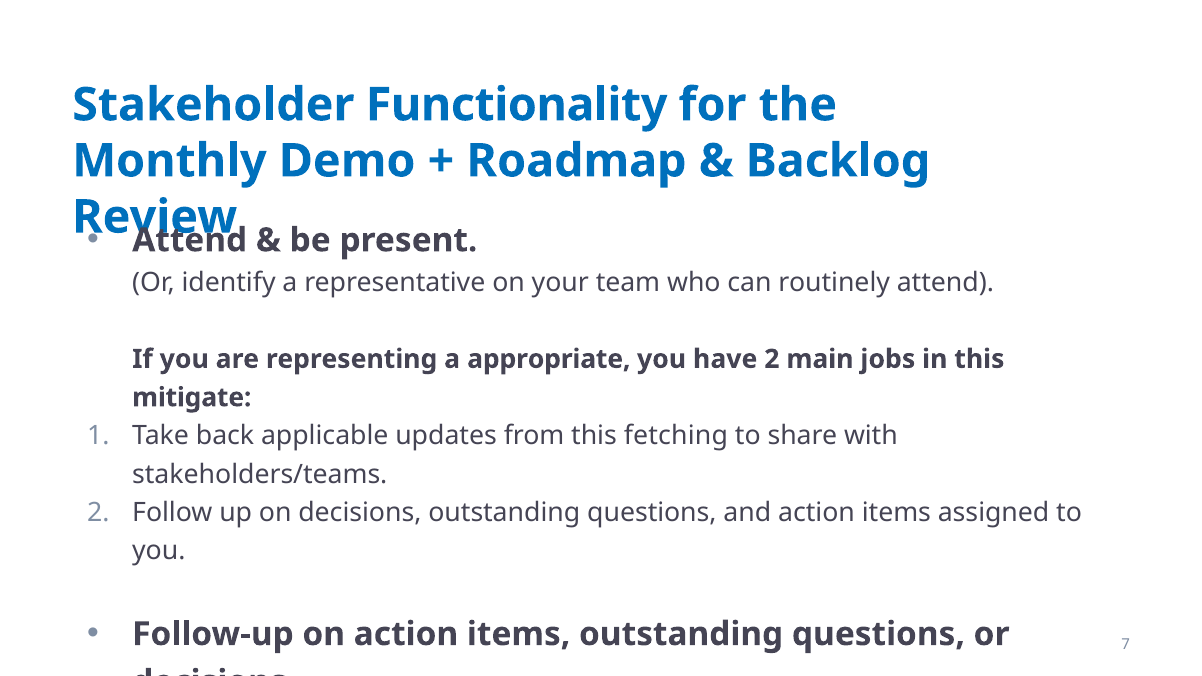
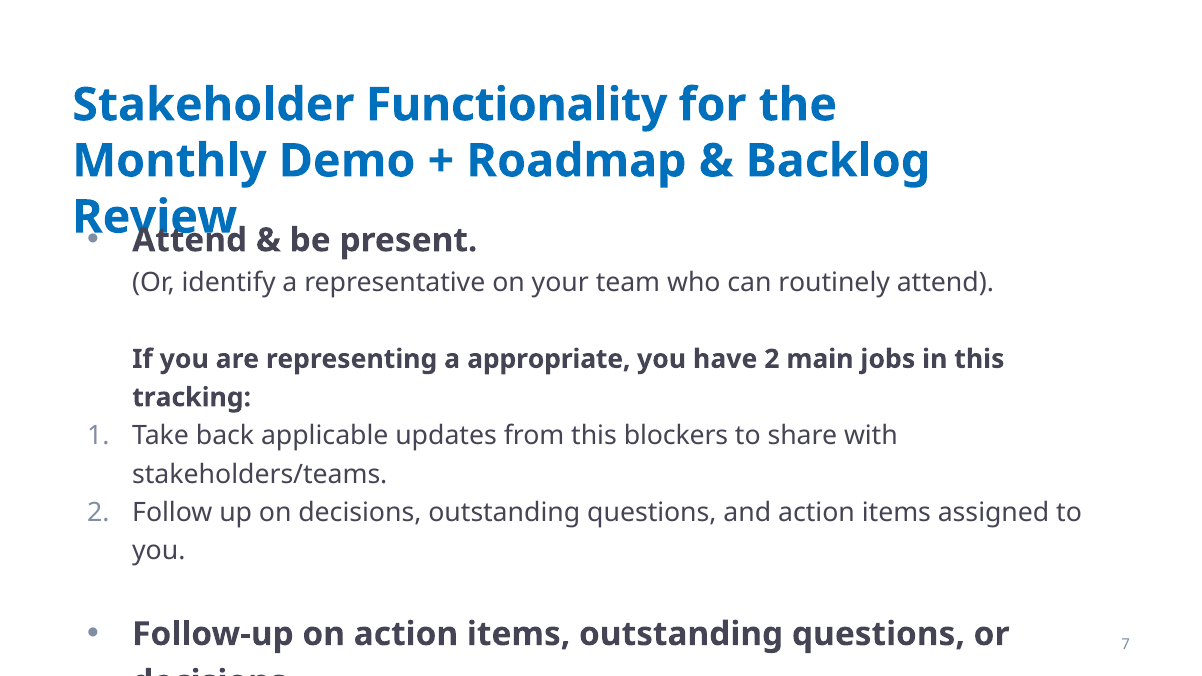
mitigate: mitigate -> tracking
fetching: fetching -> blockers
